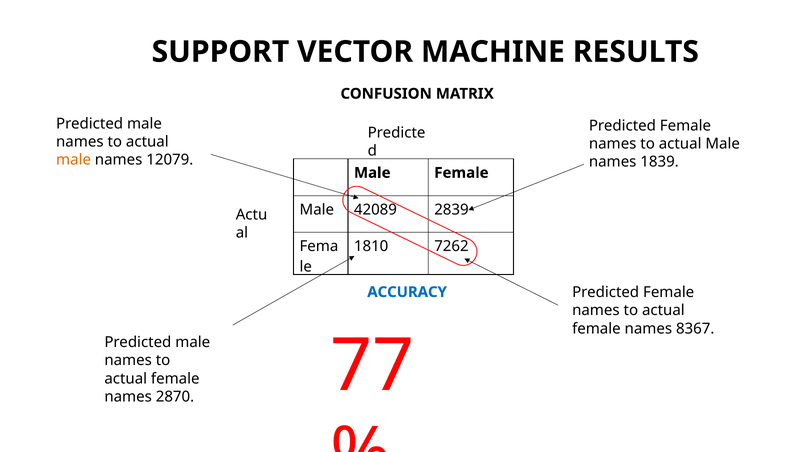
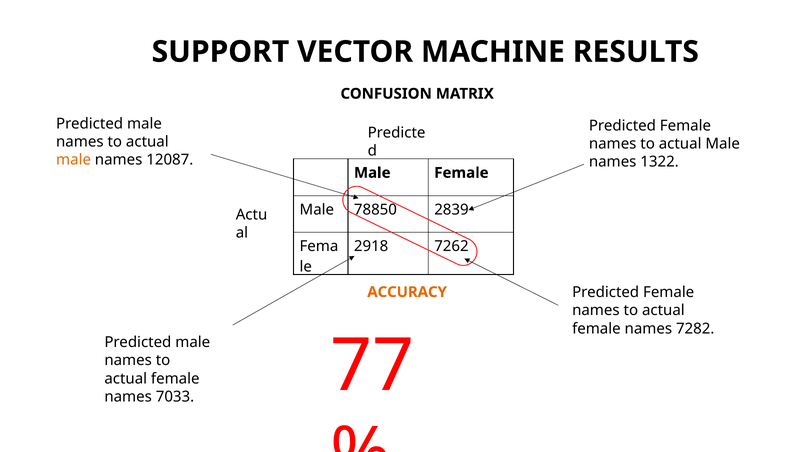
12079: 12079 -> 12087
1839: 1839 -> 1322
42089: 42089 -> 78850
1810: 1810 -> 2918
ACCURACY colour: blue -> orange
8367: 8367 -> 7282
2870: 2870 -> 7033
